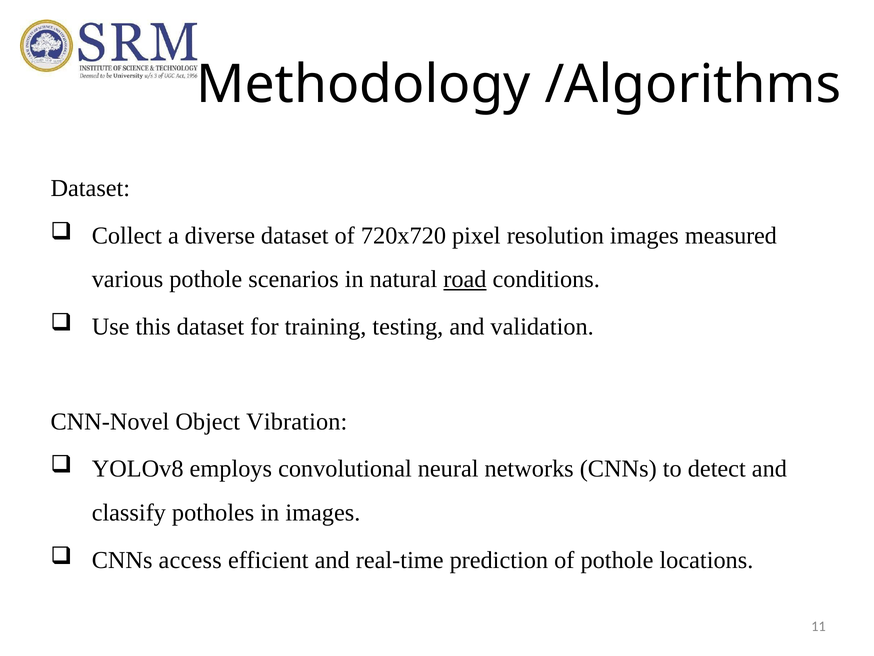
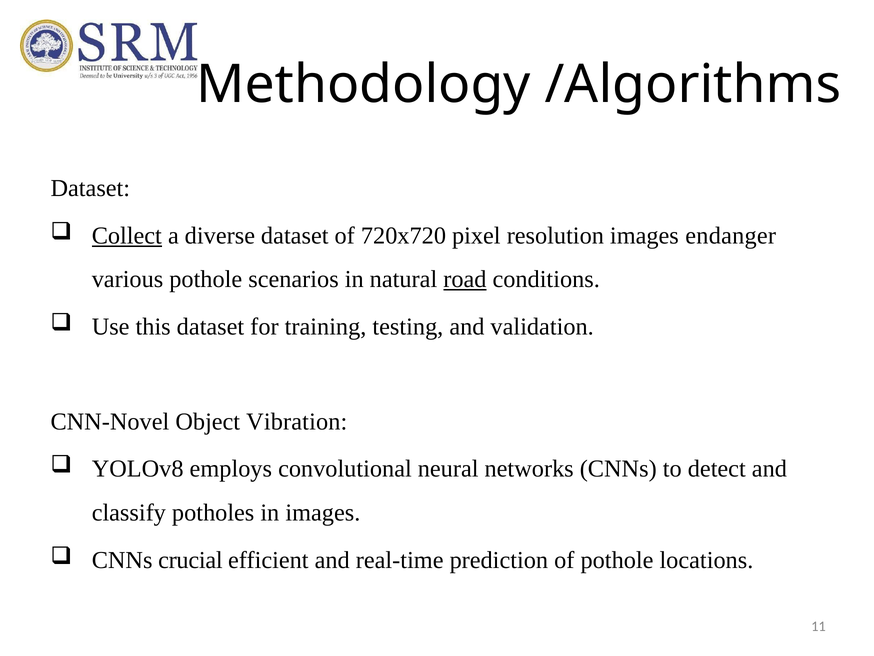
Collect underline: none -> present
measured: measured -> endanger
access: access -> crucial
